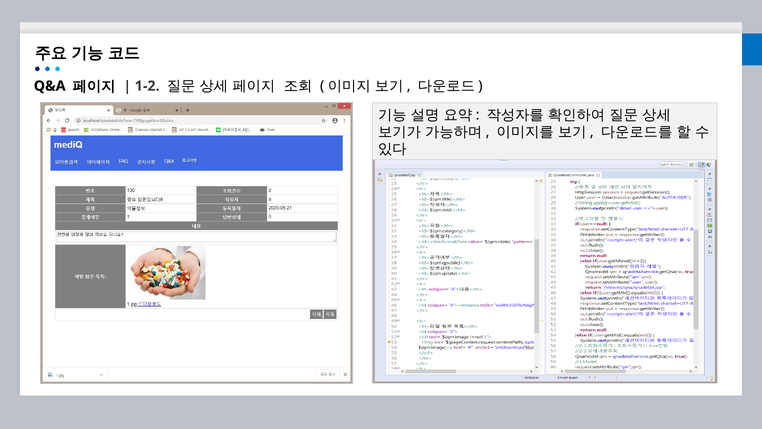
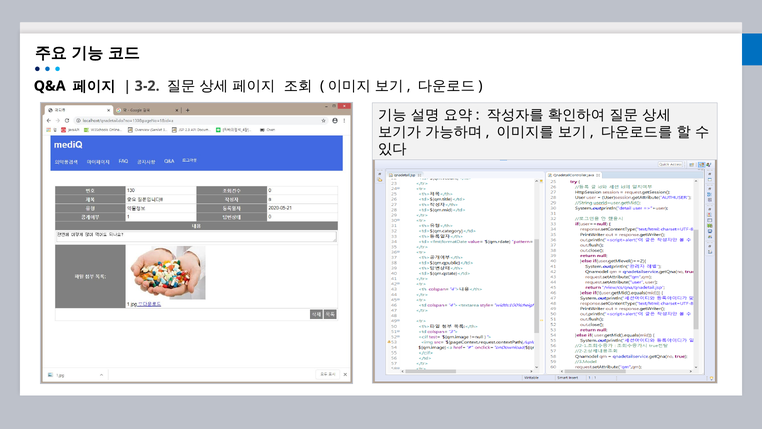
1-2: 1-2 -> 3-2
